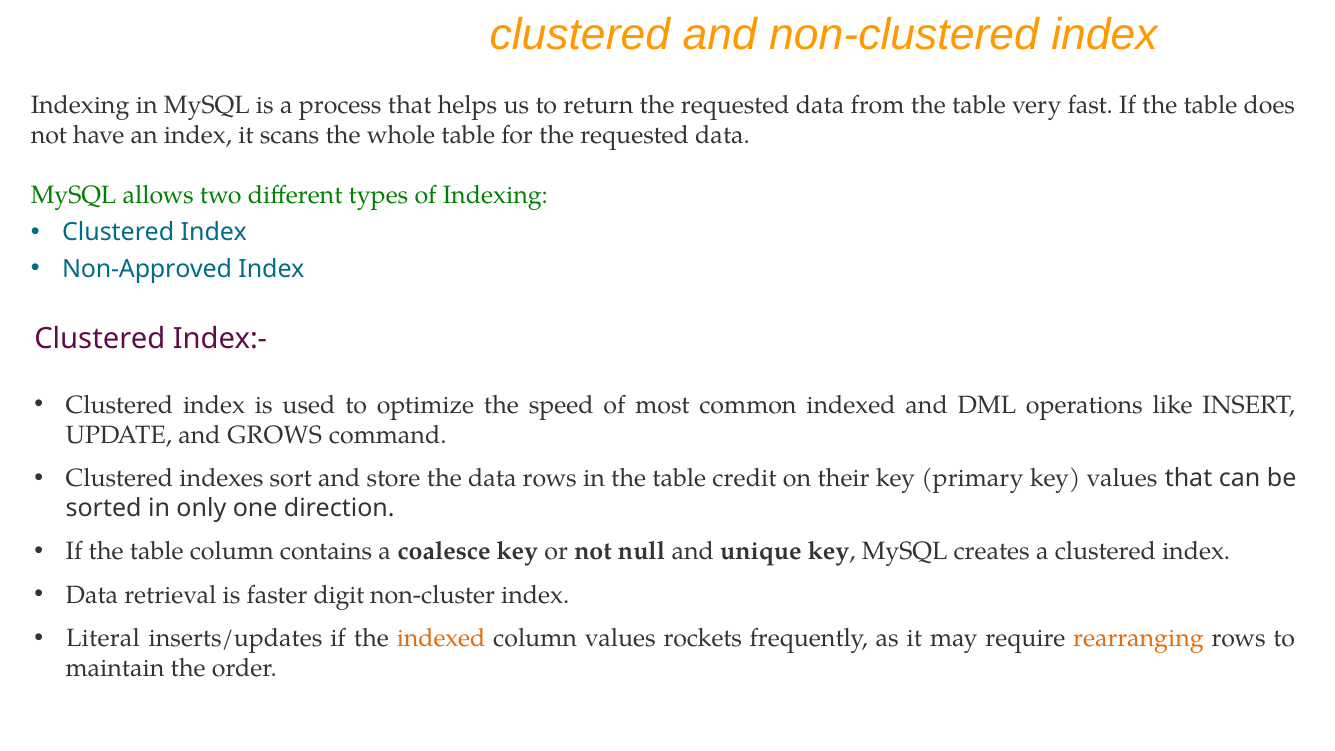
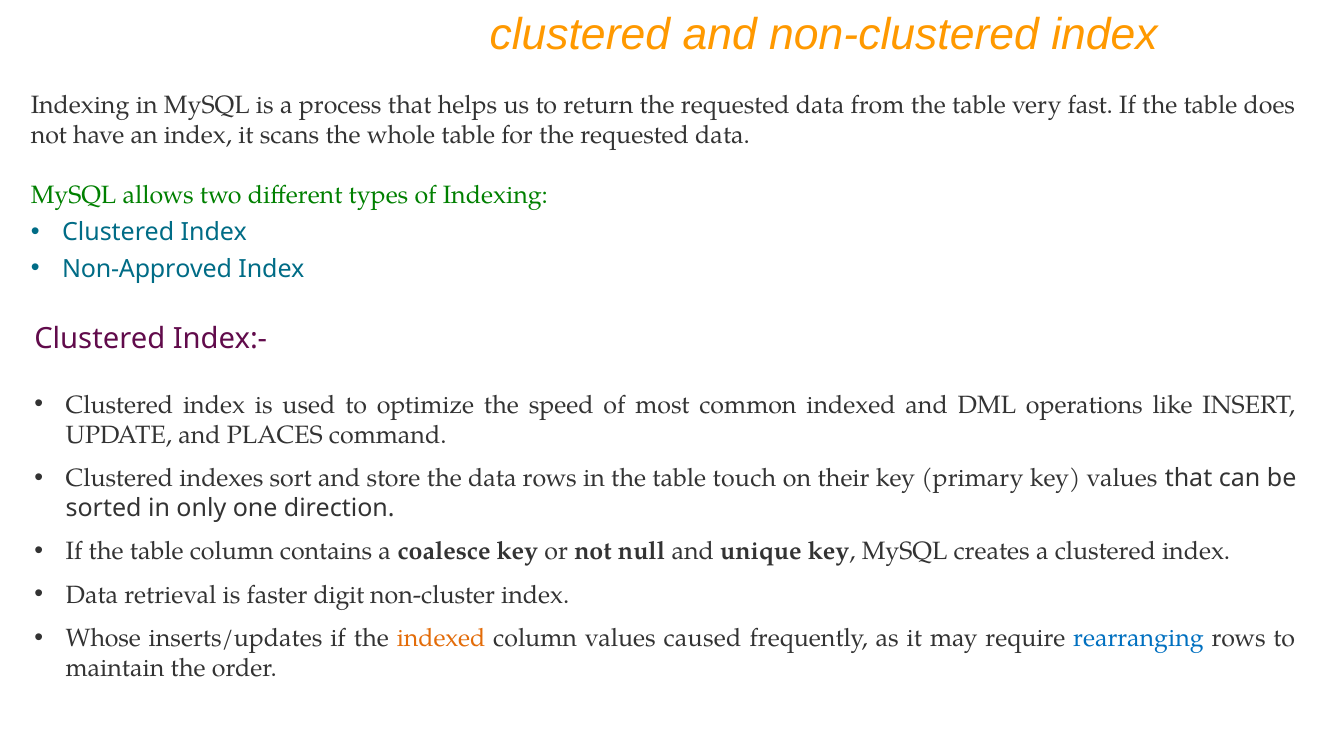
GROWS: GROWS -> PLACES
credit: credit -> touch
Literal: Literal -> Whose
rockets: rockets -> caused
rearranging colour: orange -> blue
